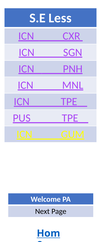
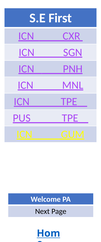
Less: Less -> First
